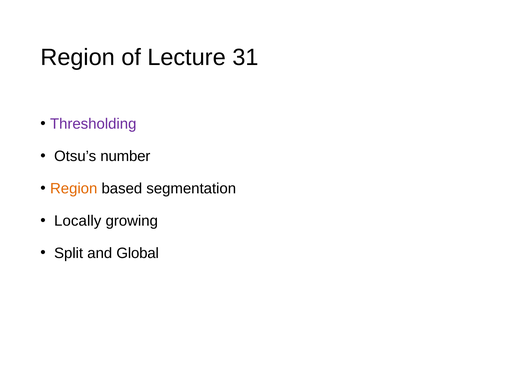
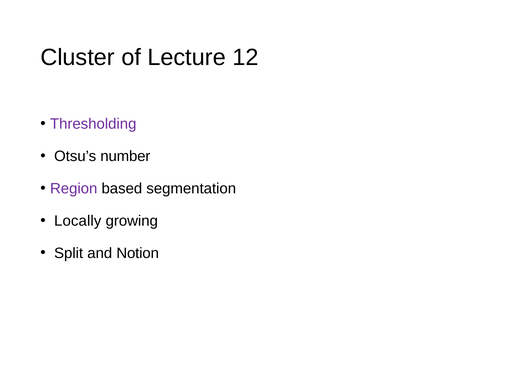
Region at (78, 58): Region -> Cluster
31: 31 -> 12
Region at (74, 189) colour: orange -> purple
Global: Global -> Notion
